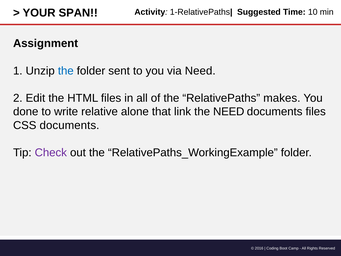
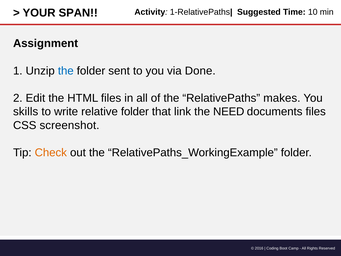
via Need: Need -> Done
done: done -> skills
relative alone: alone -> folder
CSS documents: documents -> screenshot
Check colour: purple -> orange
